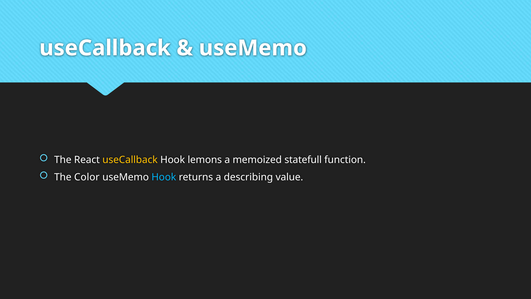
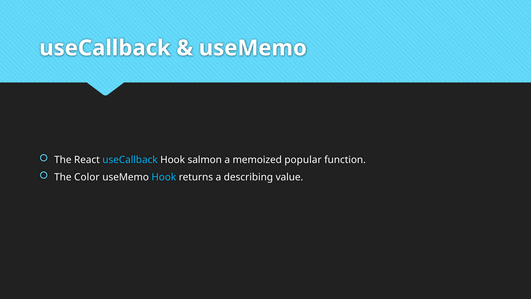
useCallback at (130, 160) colour: yellow -> light blue
lemons: lemons -> salmon
statefull: statefull -> popular
